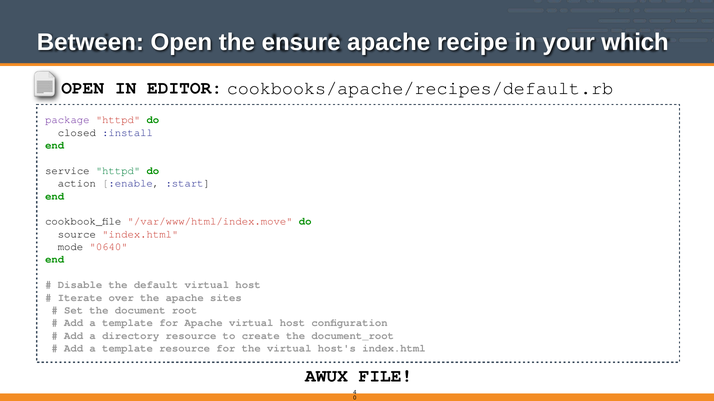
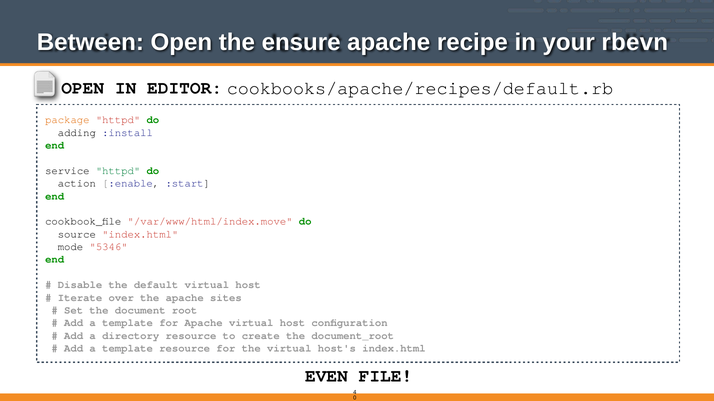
which: which -> rbevn
package colour: purple -> orange
closed: closed -> adding
0640: 0640 -> 5346
AWUX: AWUX -> EVEN
